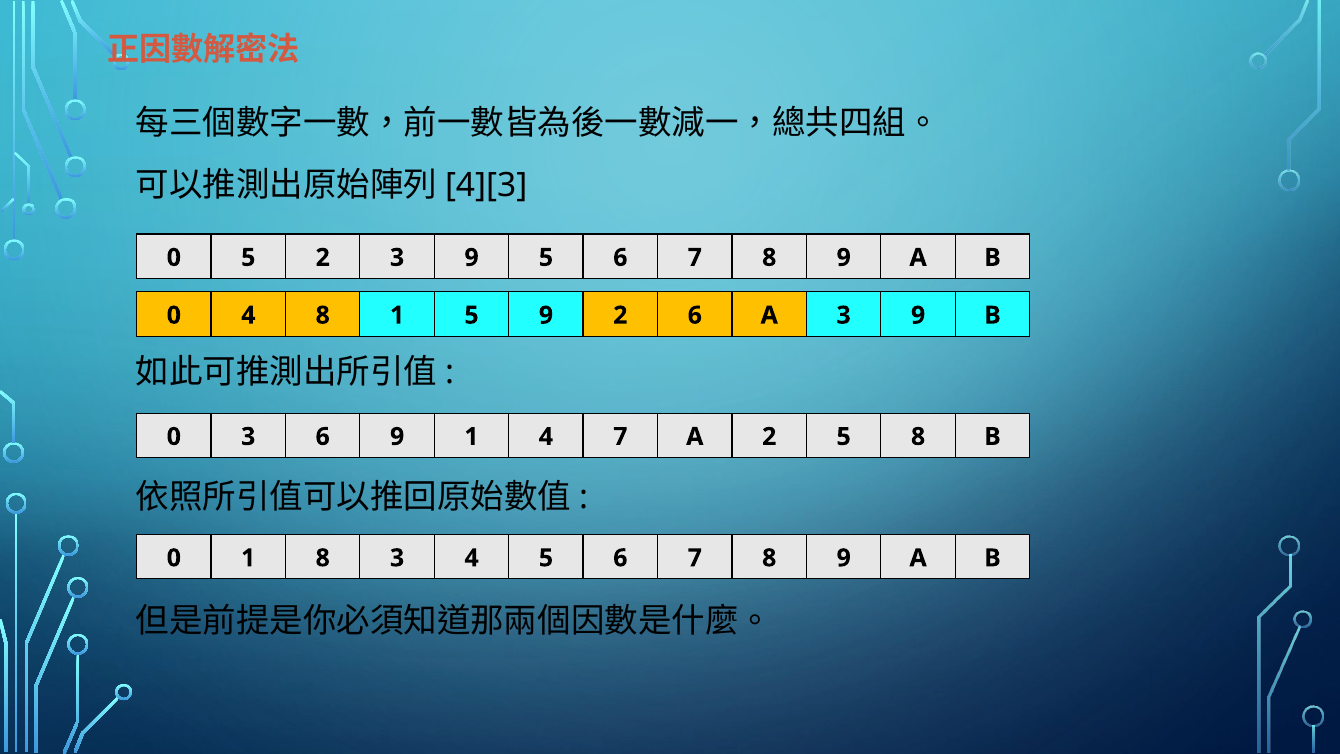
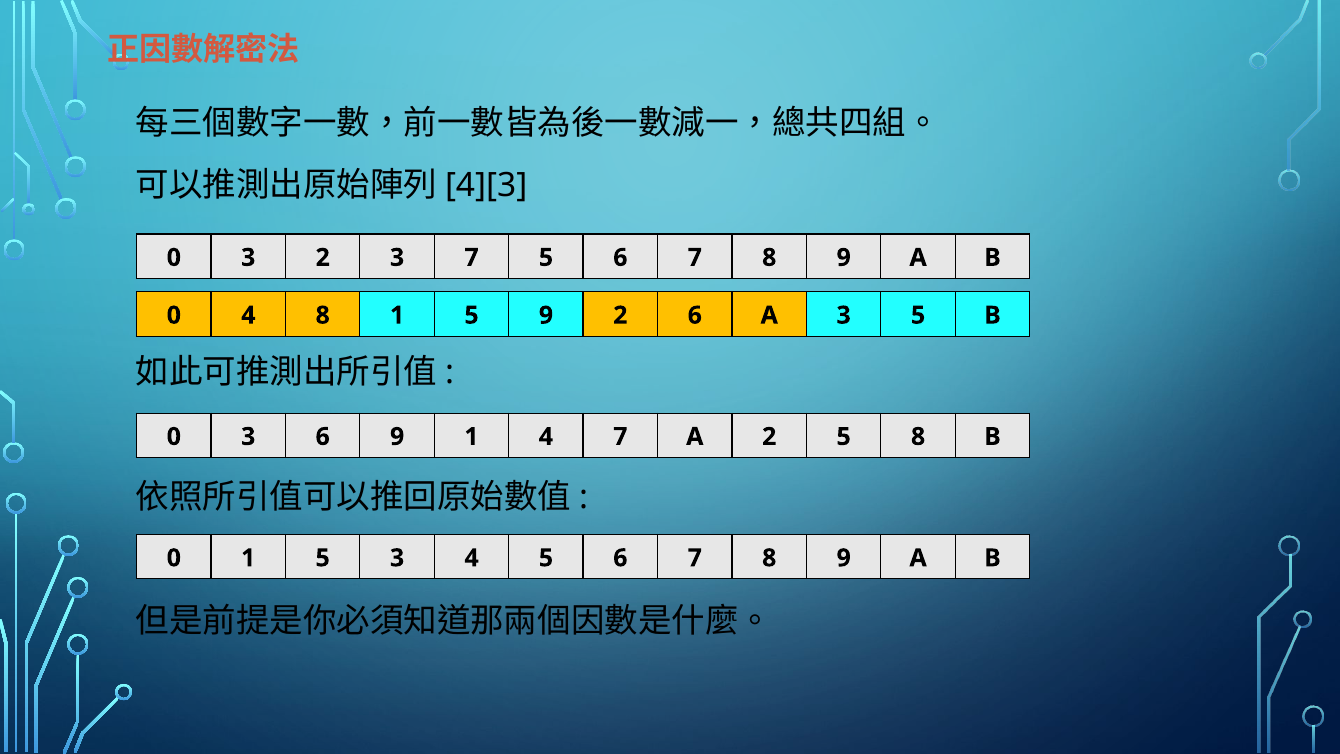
5 at (248, 258): 5 -> 3
2 3 9: 9 -> 7
A 3 9: 9 -> 5
0 1 8: 8 -> 5
